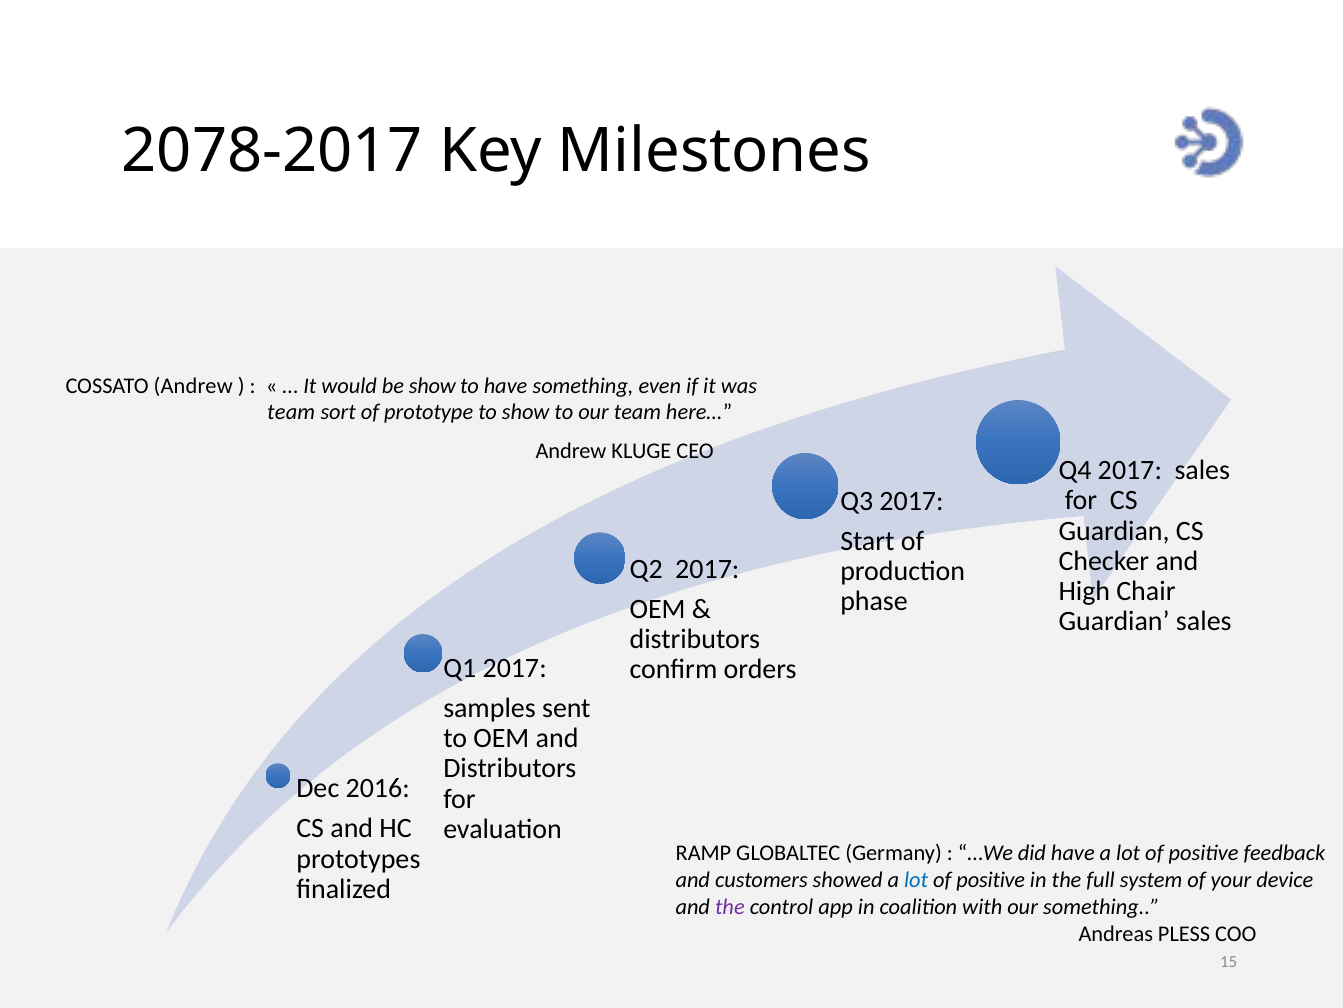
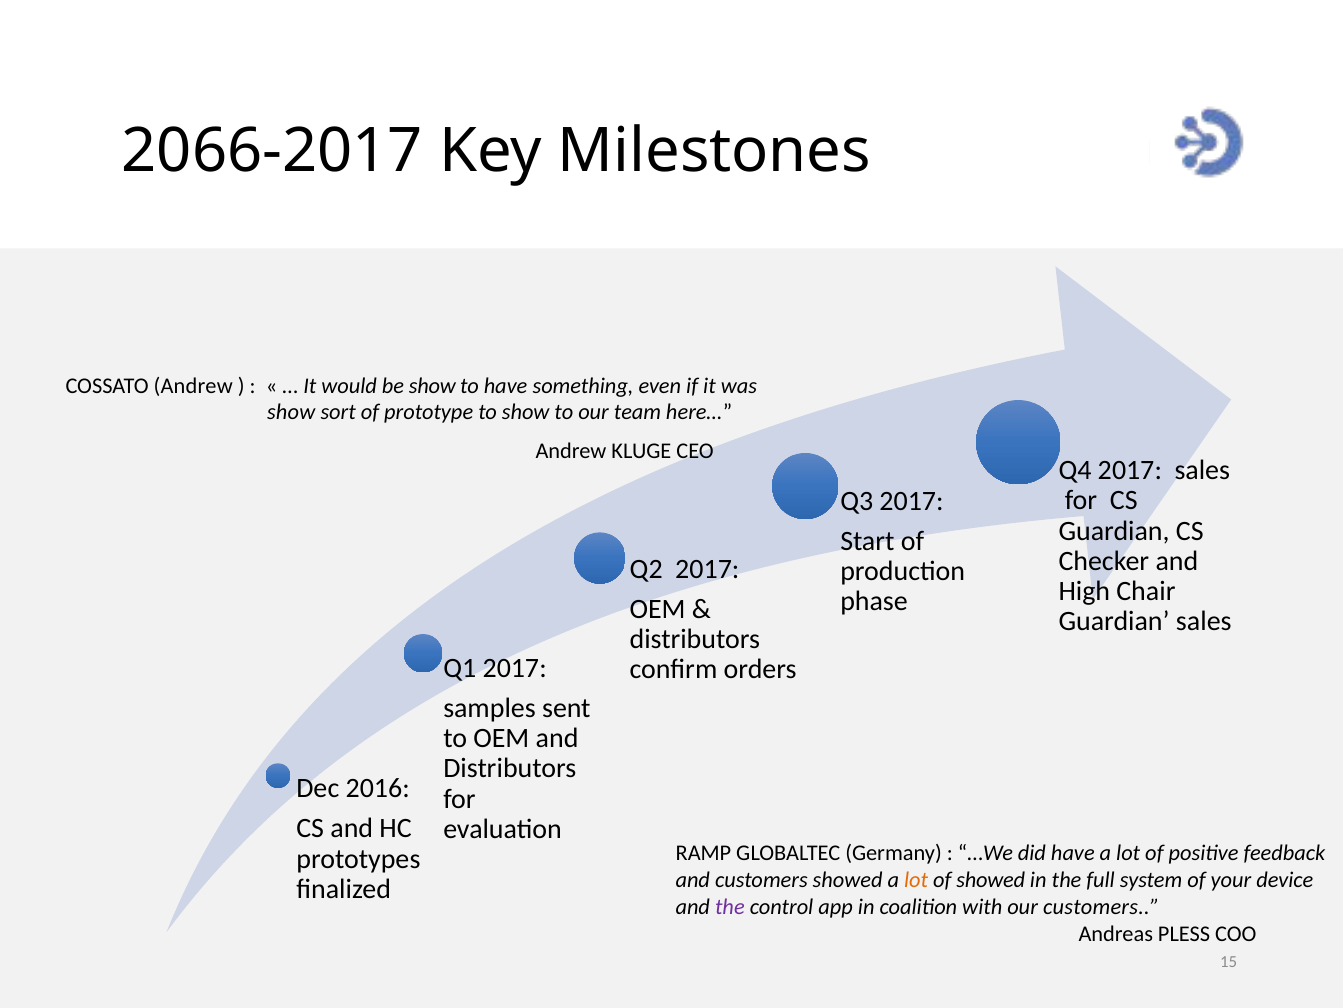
2078-2017: 2078-2017 -> 2066-2017
team at (291, 412): team -> show
lot at (916, 880) colour: blue -> orange
positive at (991, 880): positive -> showed
our something: something -> customers
